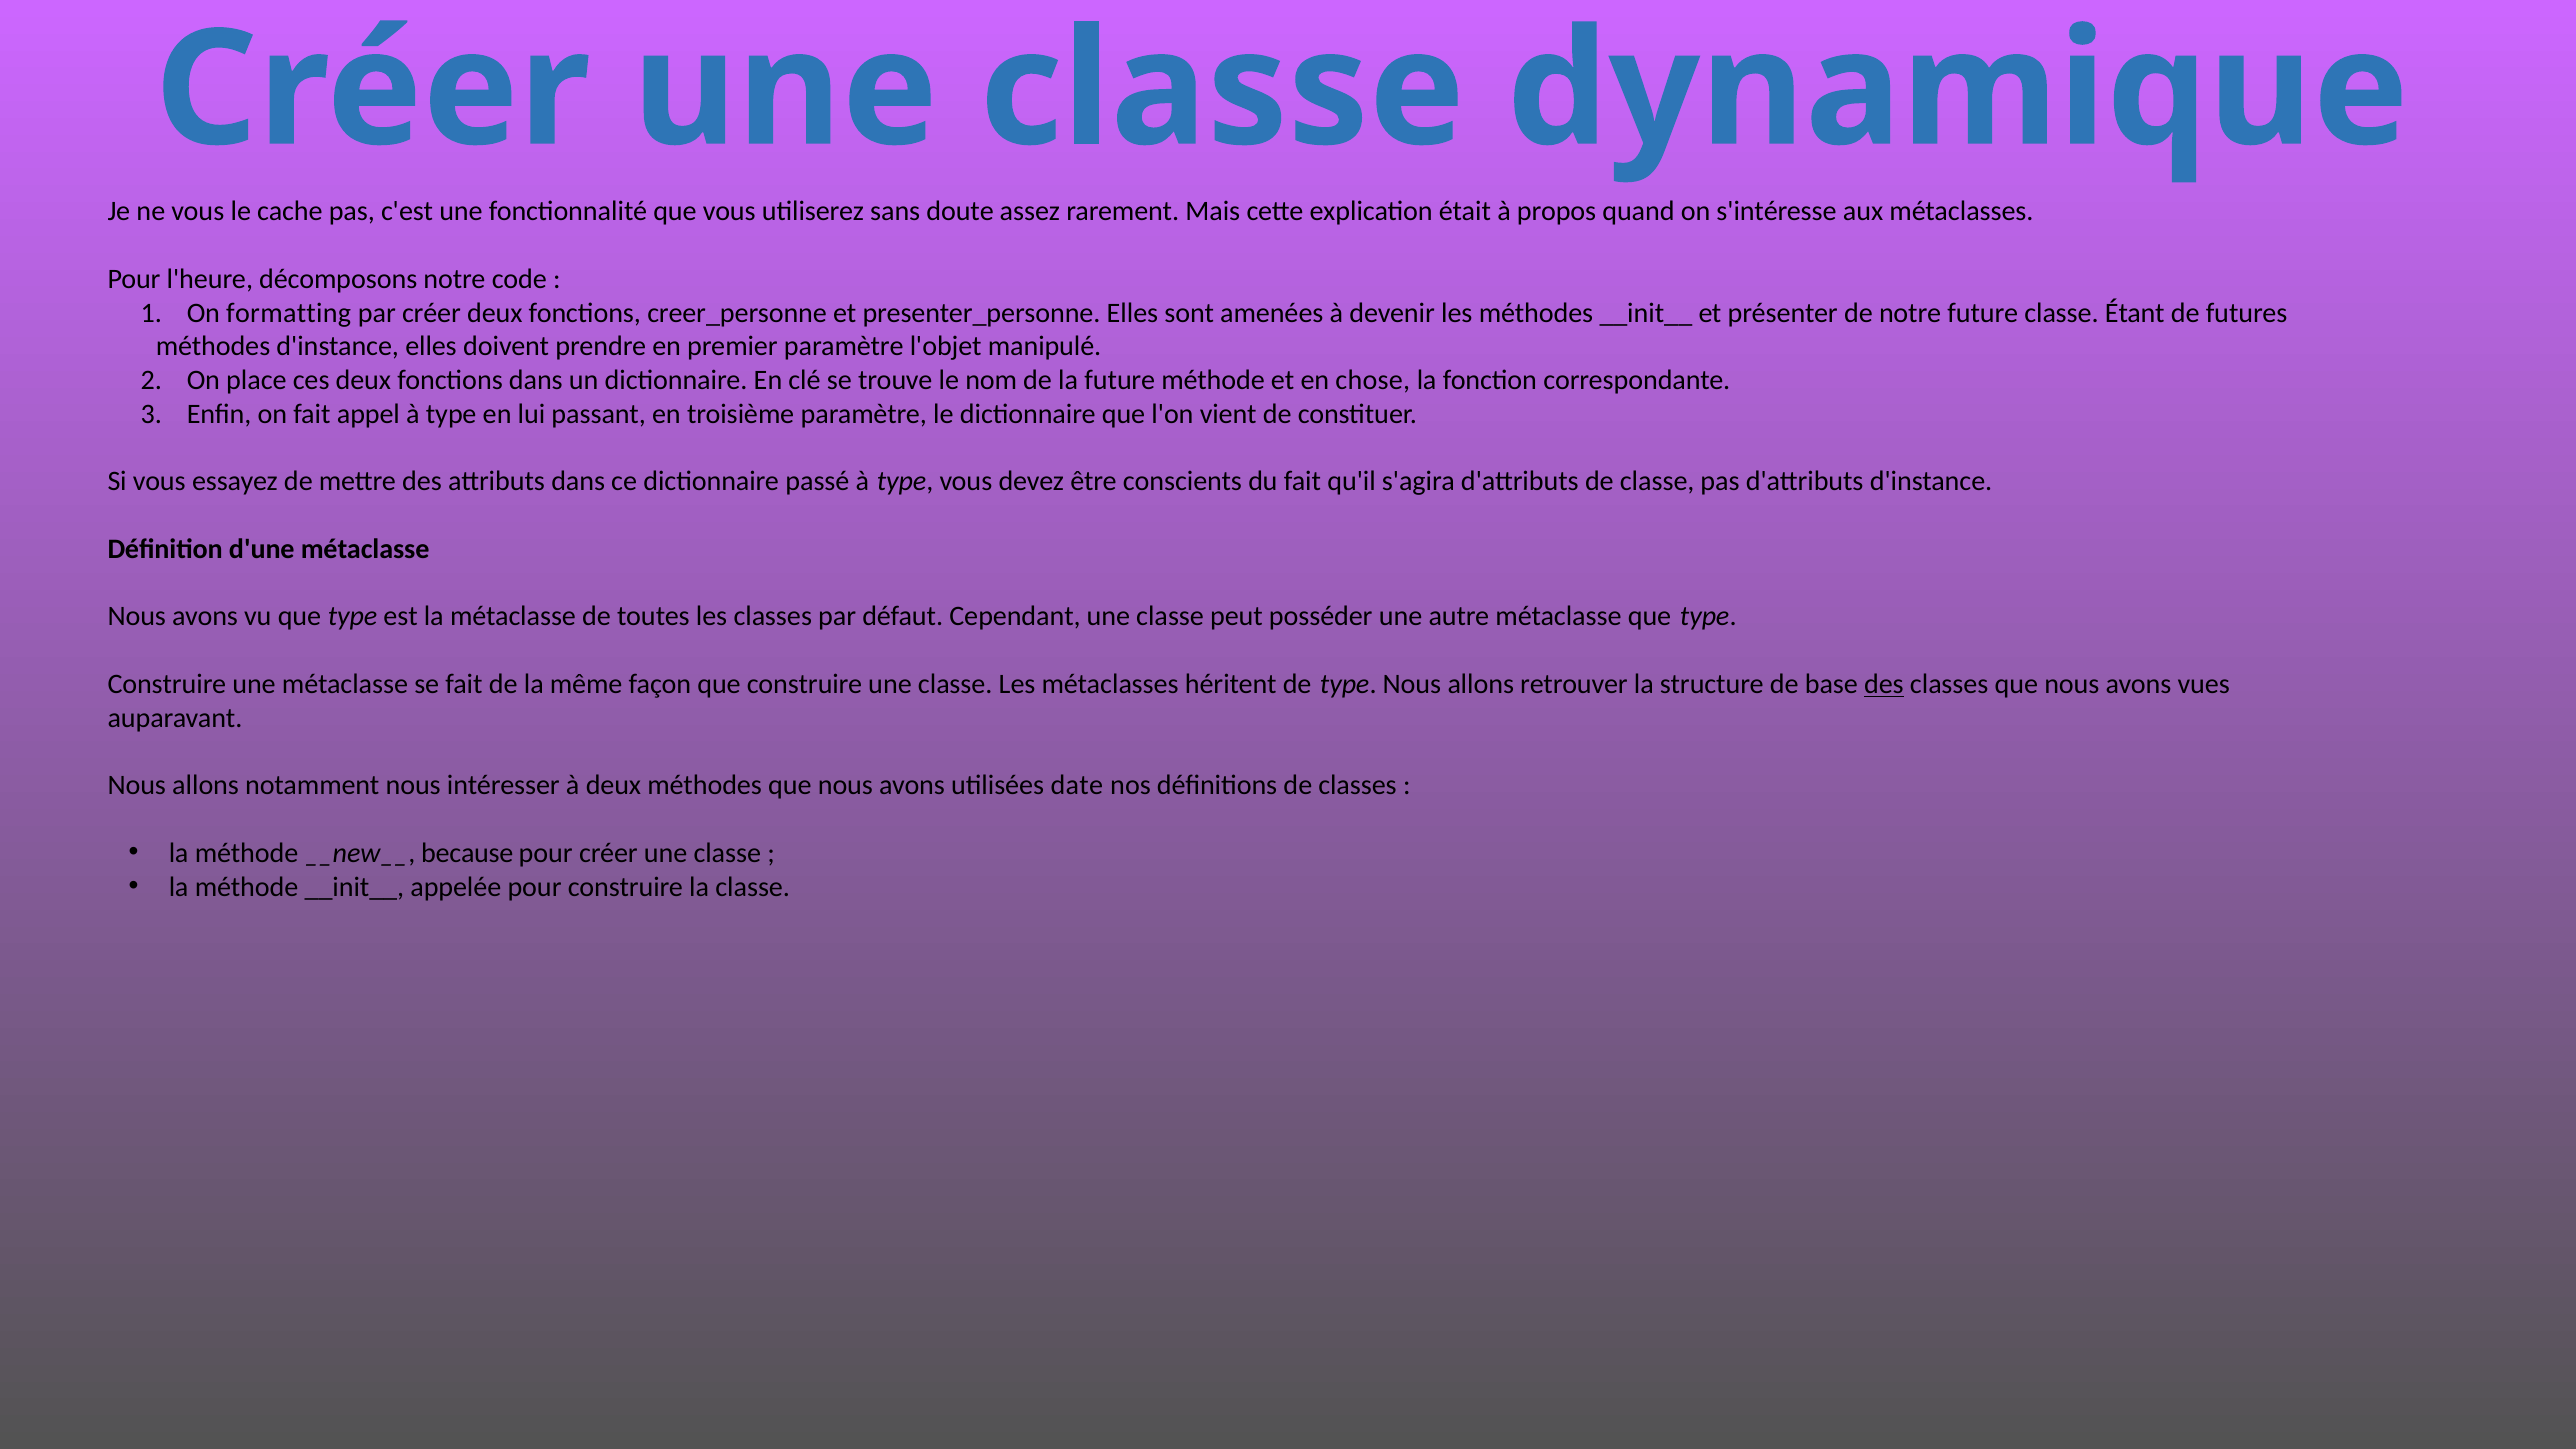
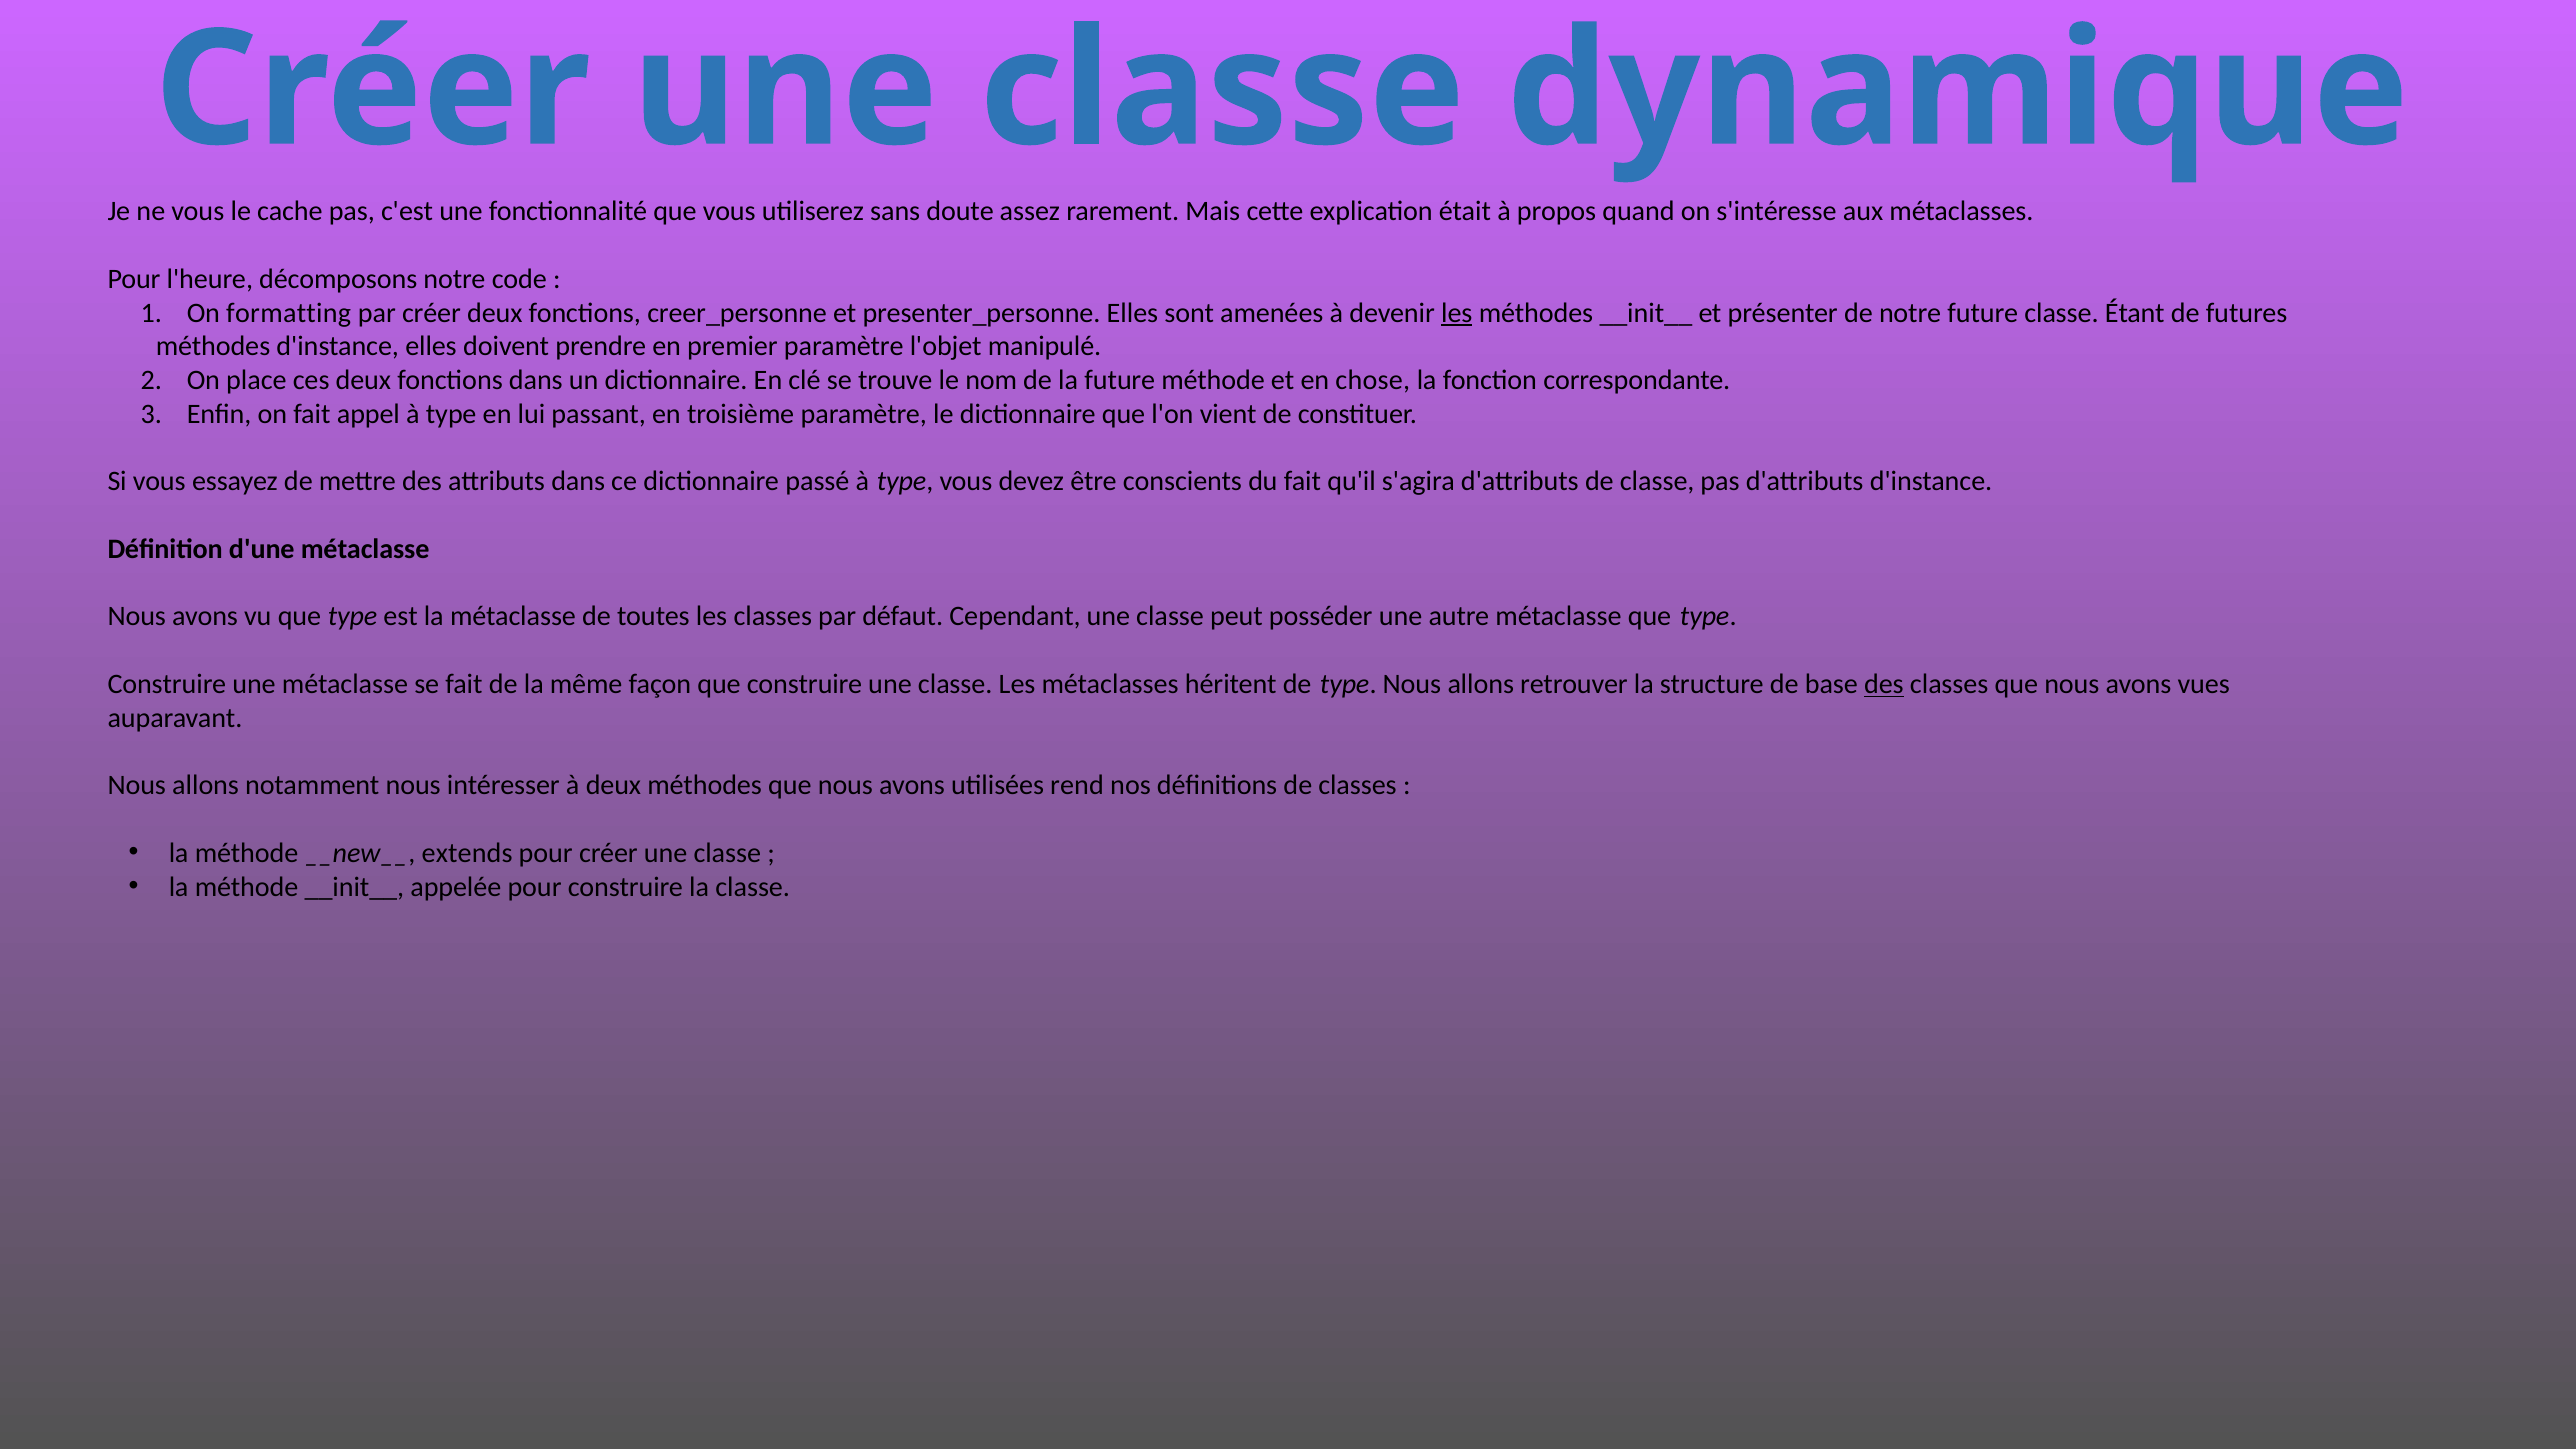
les at (1457, 313) underline: none -> present
date: date -> rend
because: because -> extends
